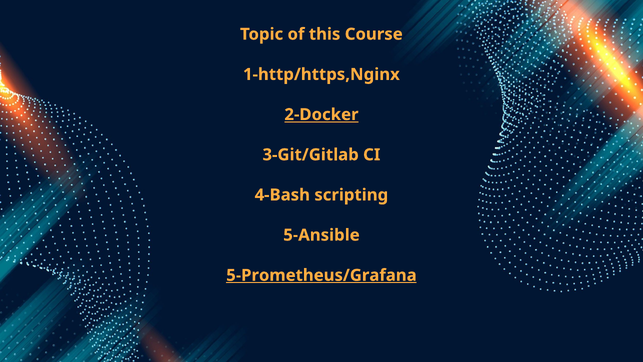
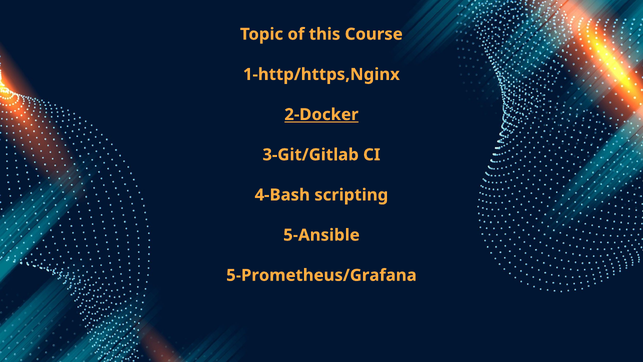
5-Prometheus/Grafana underline: present -> none
